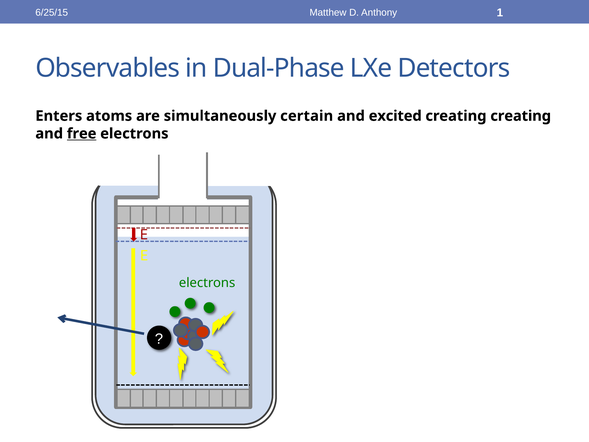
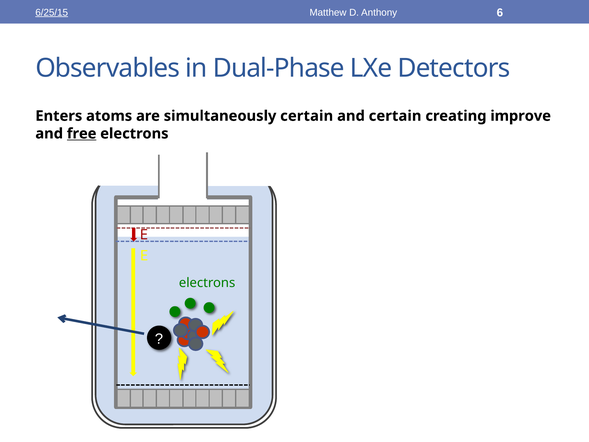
6/25/15 underline: none -> present
1: 1 -> 6
and excited: excited -> certain
creating creating: creating -> improve
